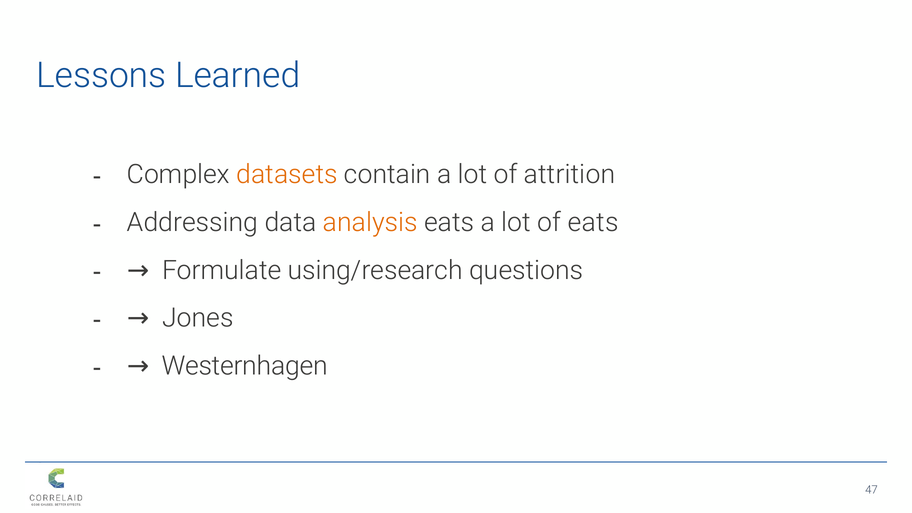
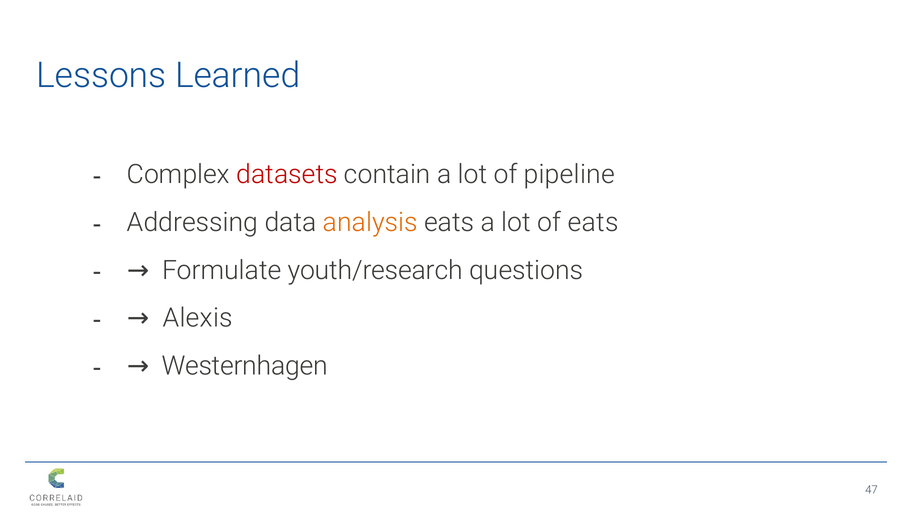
datasets colour: orange -> red
attrition: attrition -> pipeline
using/research: using/research -> youth/research
Jones: Jones -> Alexis
